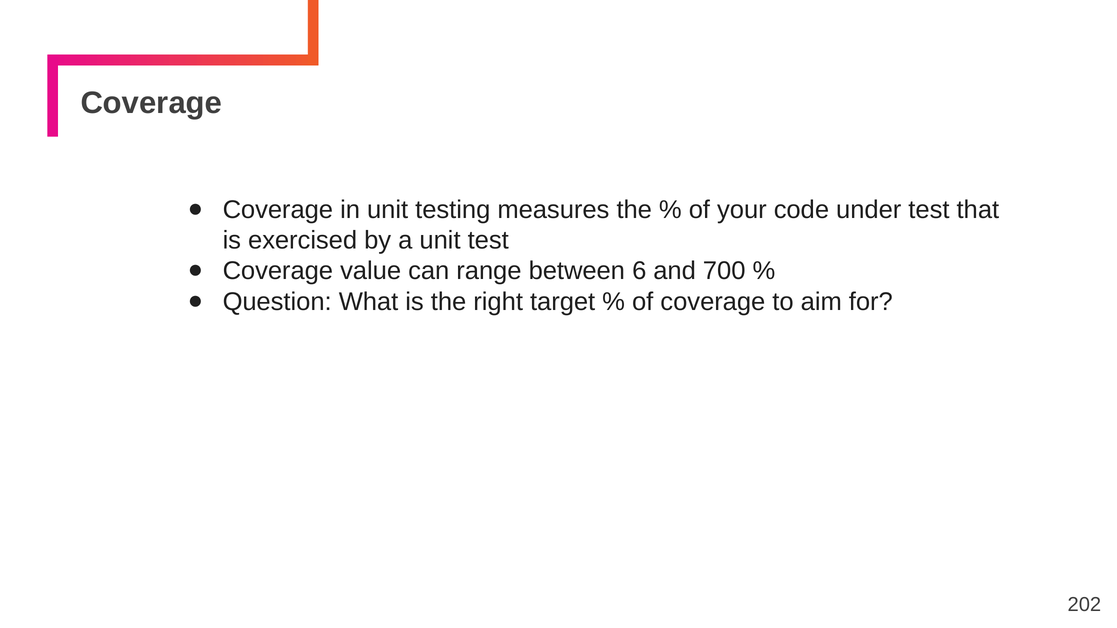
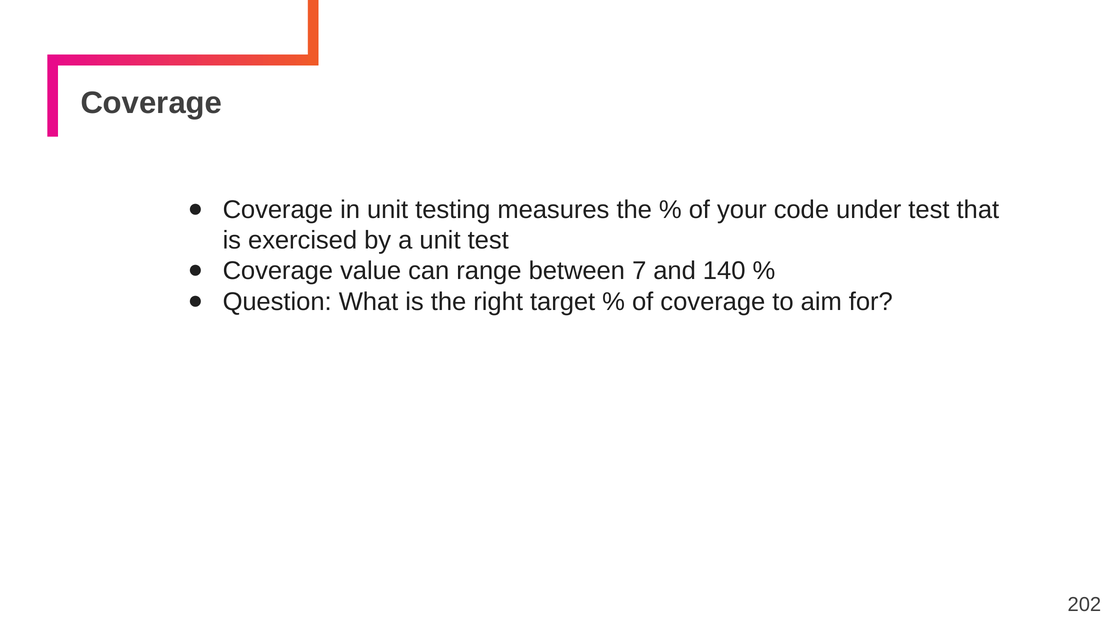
6: 6 -> 7
700: 700 -> 140
